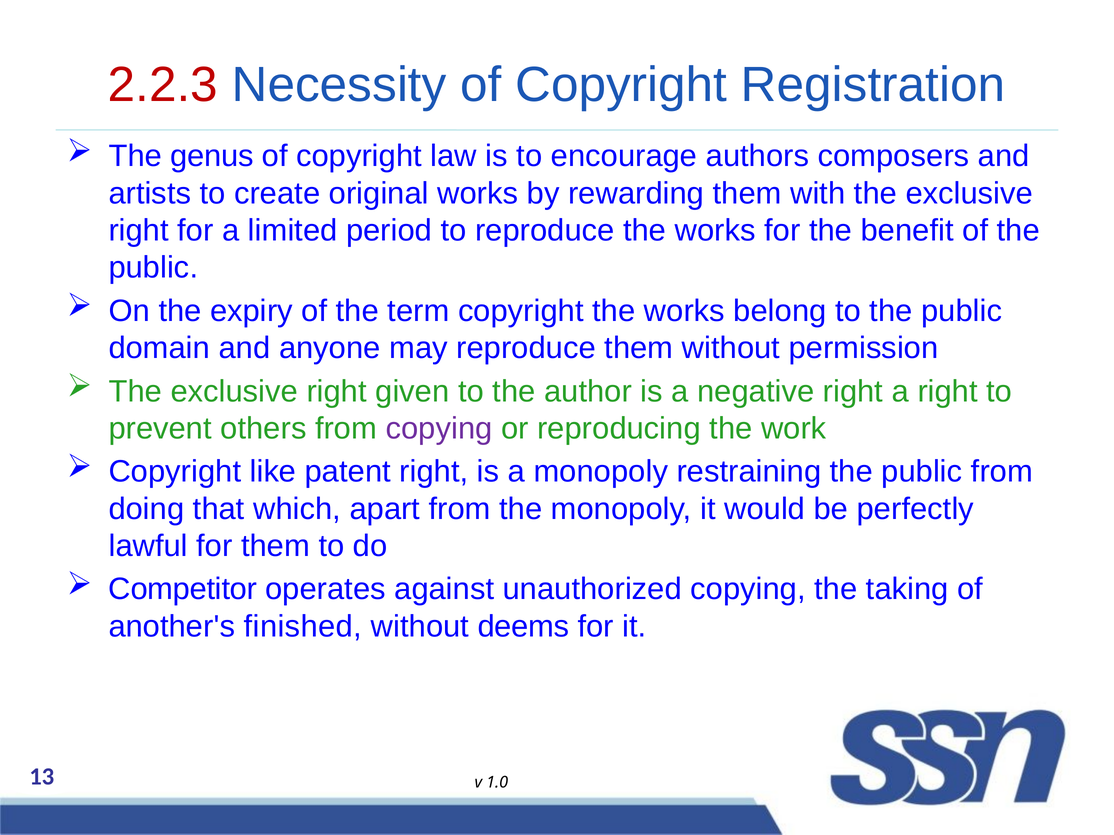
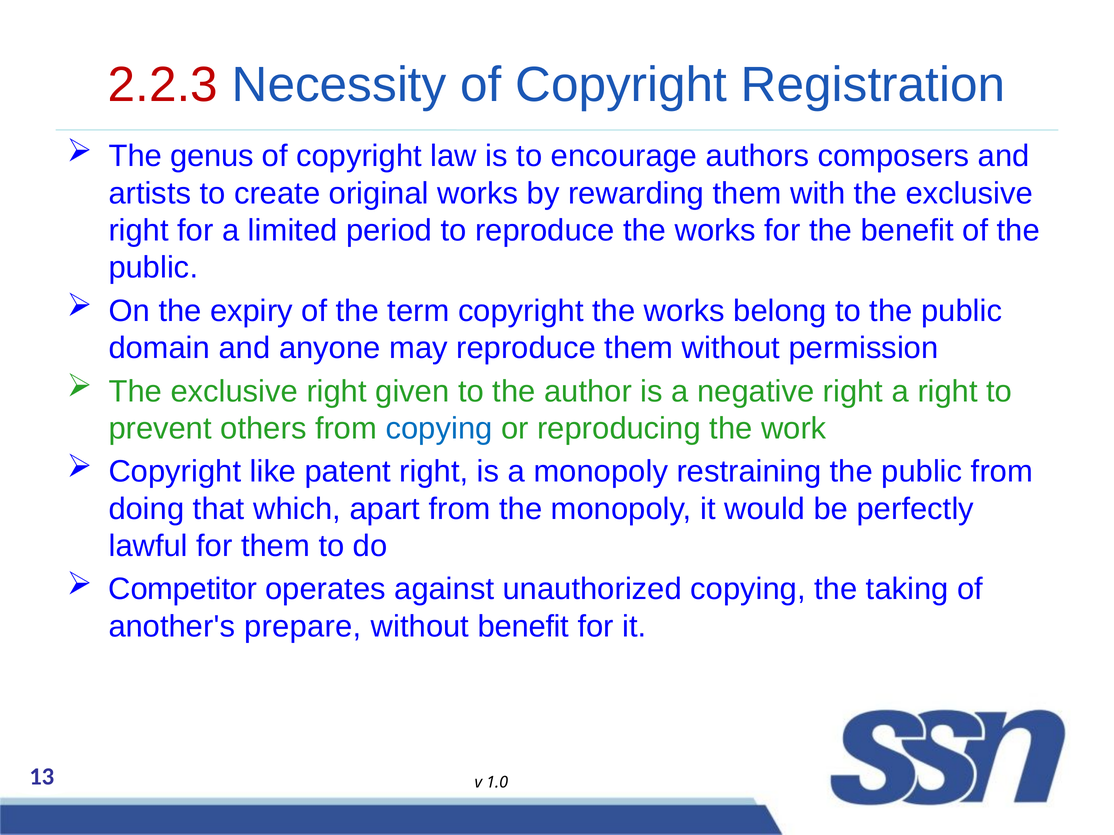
copying at (439, 429) colour: purple -> blue
finished: finished -> prepare
without deems: deems -> benefit
